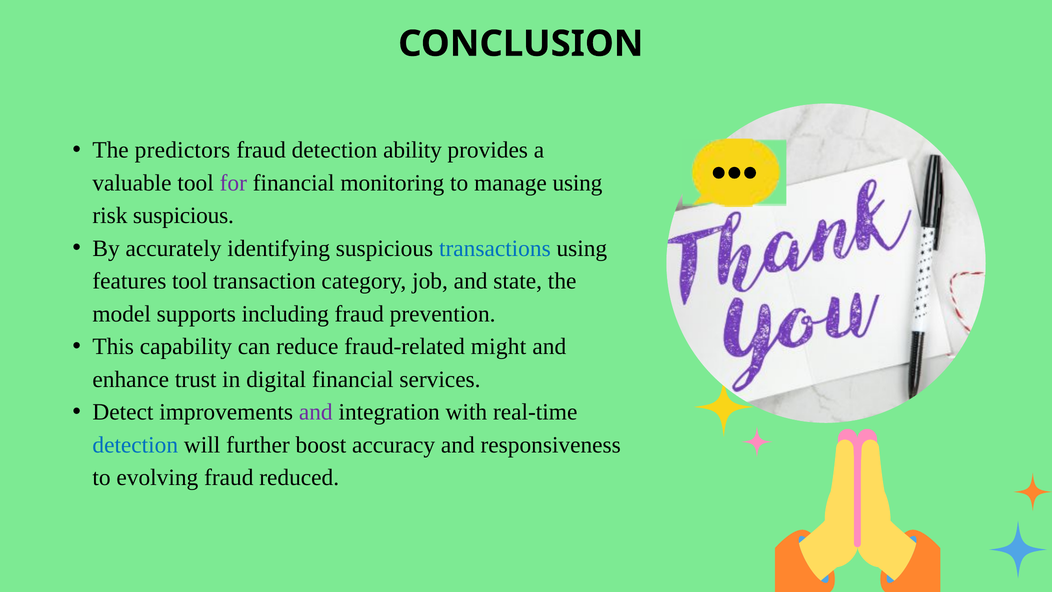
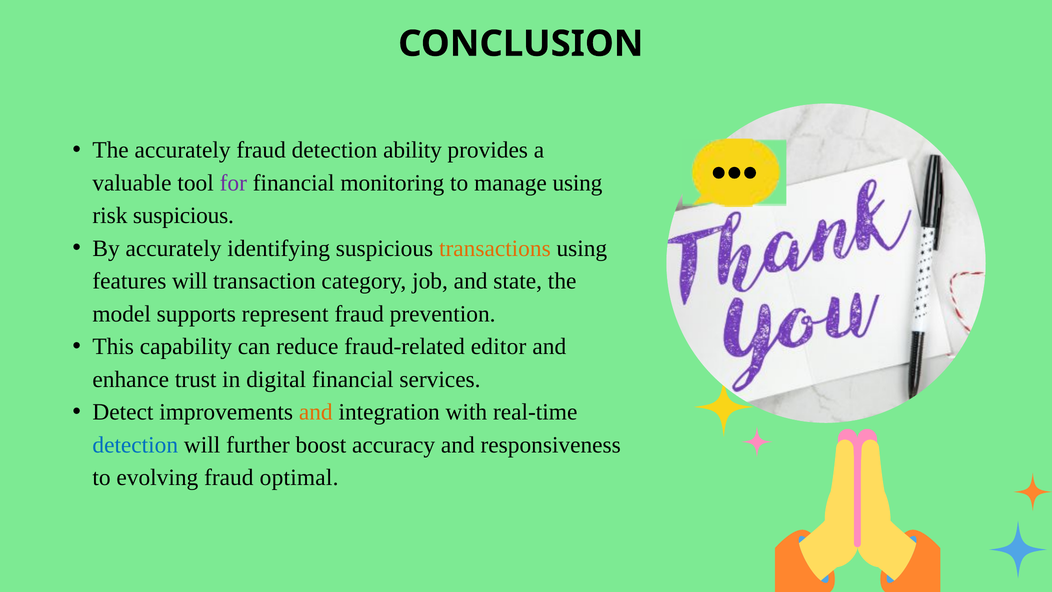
The predictors: predictors -> accurately
transactions colour: blue -> orange
features tool: tool -> will
including: including -> represent
might: might -> editor
and at (316, 412) colour: purple -> orange
reduced: reduced -> optimal
